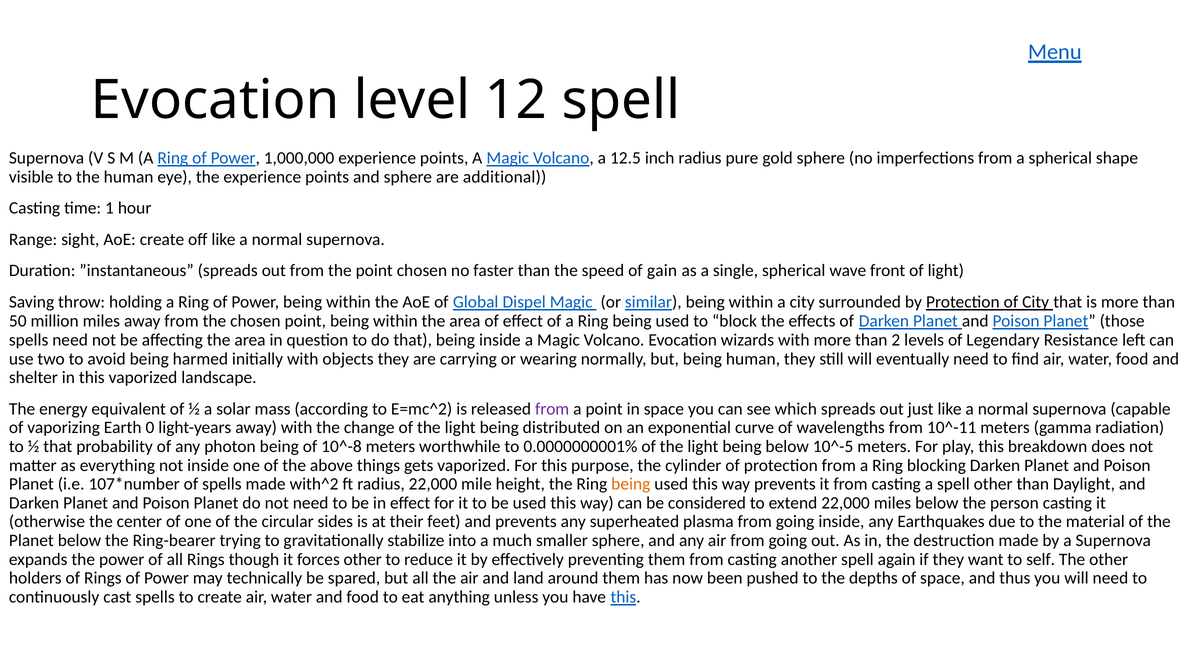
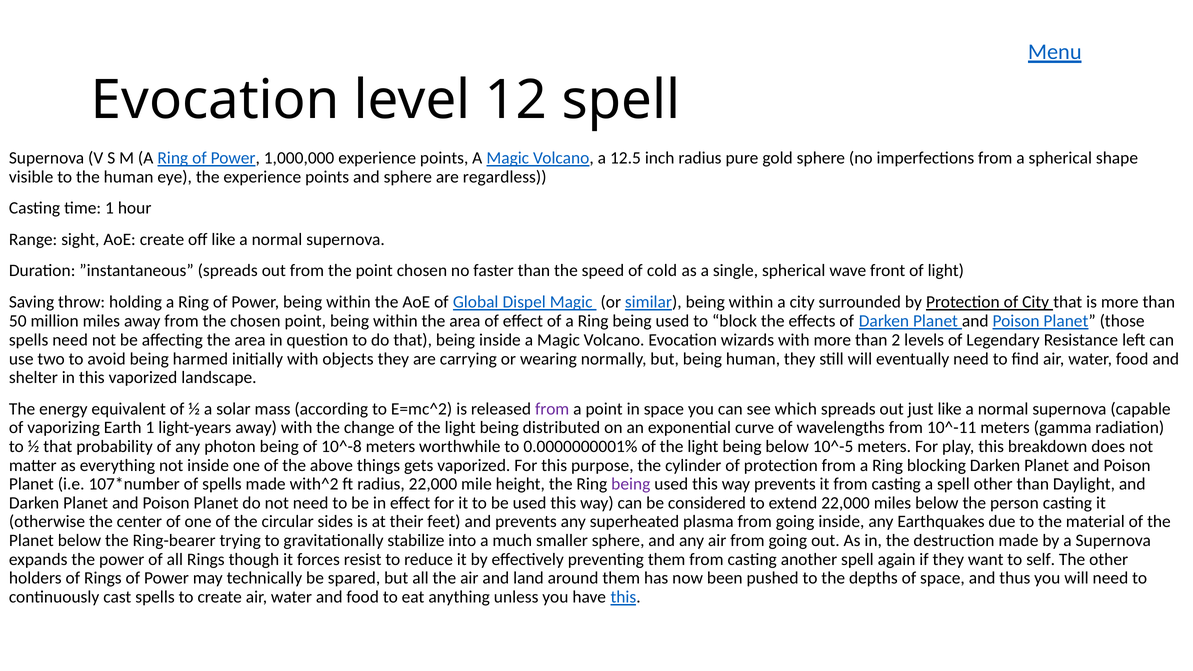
additional: additional -> regardless
gain: gain -> cold
Earth 0: 0 -> 1
being at (631, 484) colour: orange -> purple
forces other: other -> resist
